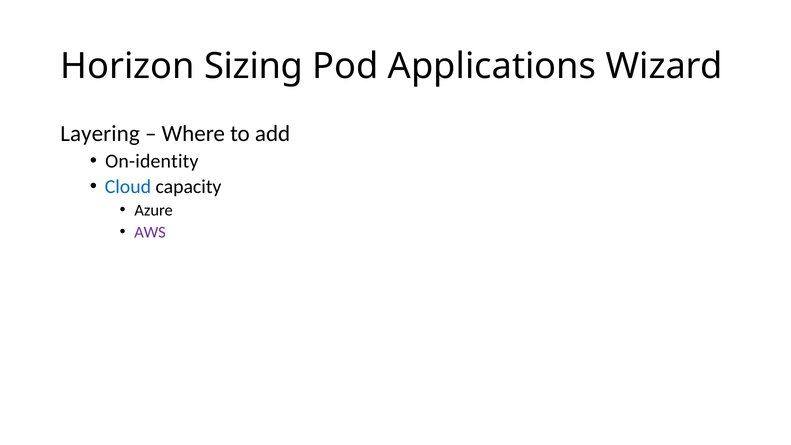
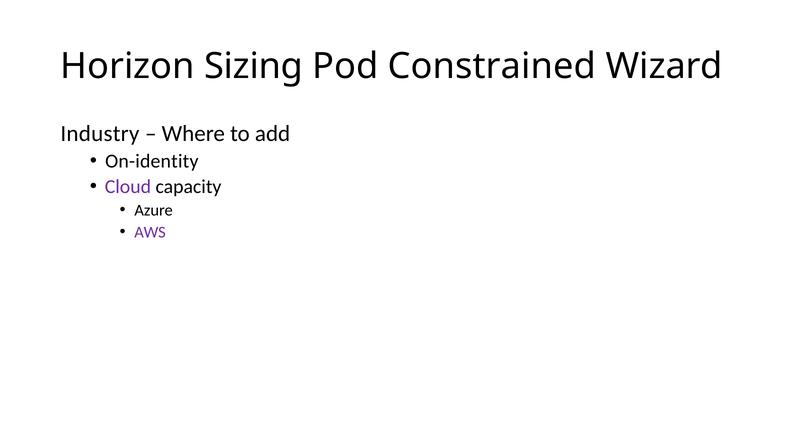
Applications: Applications -> Constrained
Layering: Layering -> Industry
Cloud colour: blue -> purple
